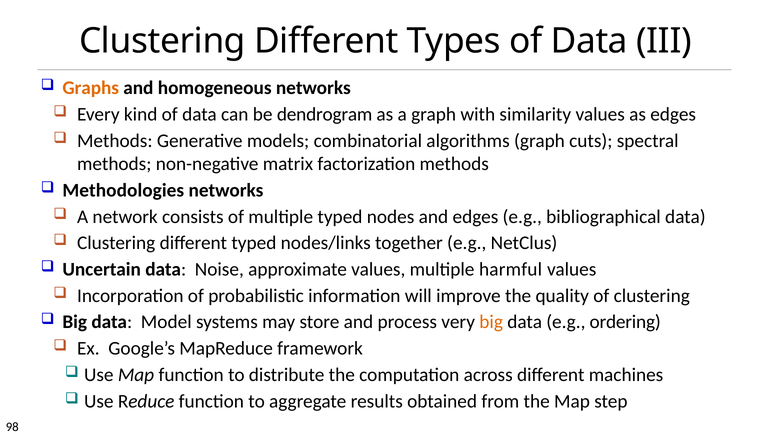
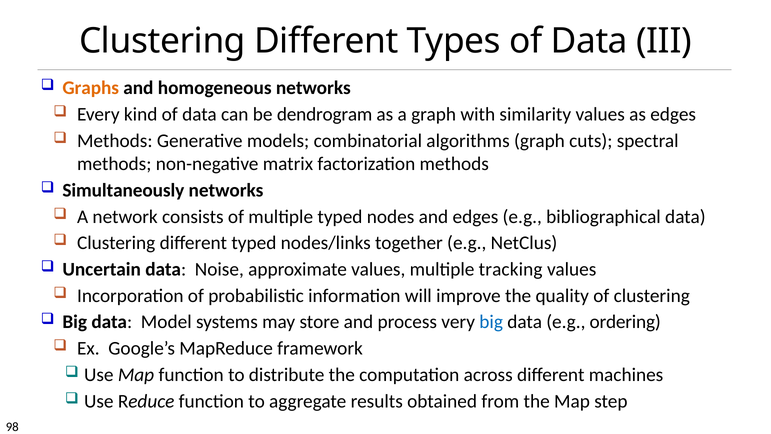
Methodologies: Methodologies -> Simultaneously
harmful: harmful -> tracking
big at (491, 322) colour: orange -> blue
